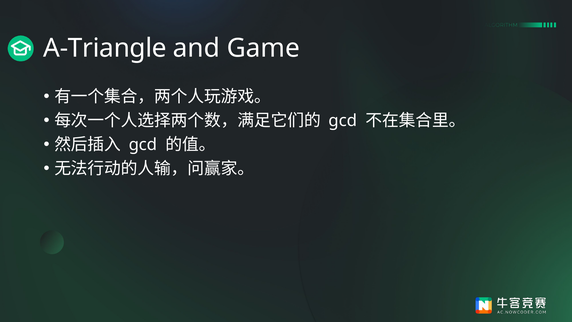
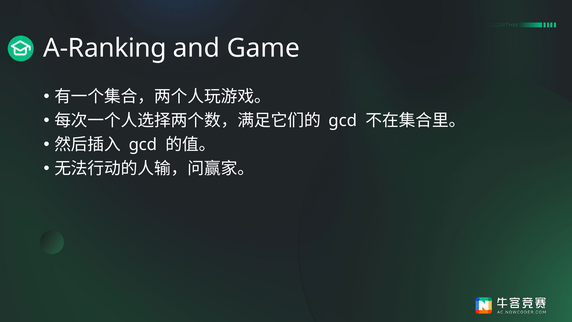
A-Triangle: A-Triangle -> A-Ranking
